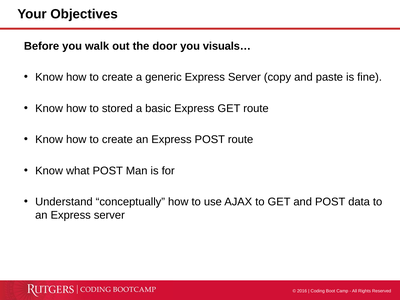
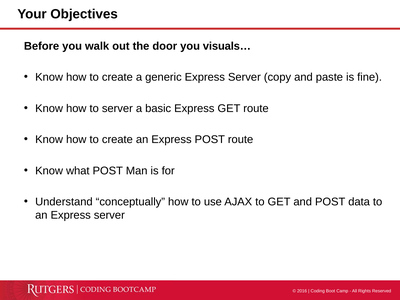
to stored: stored -> server
